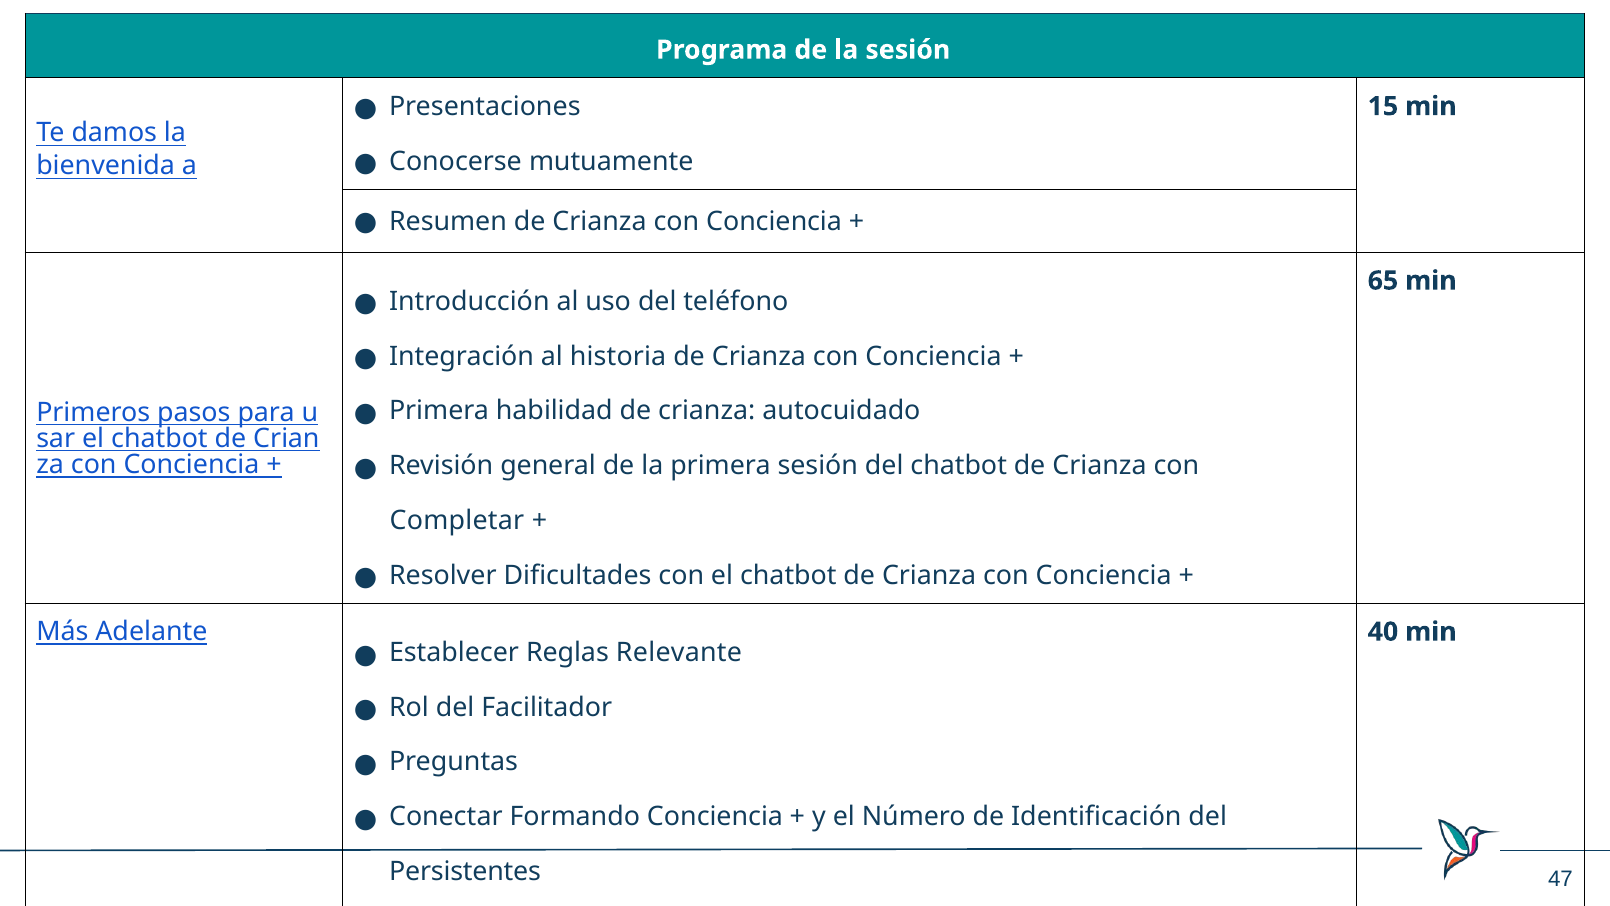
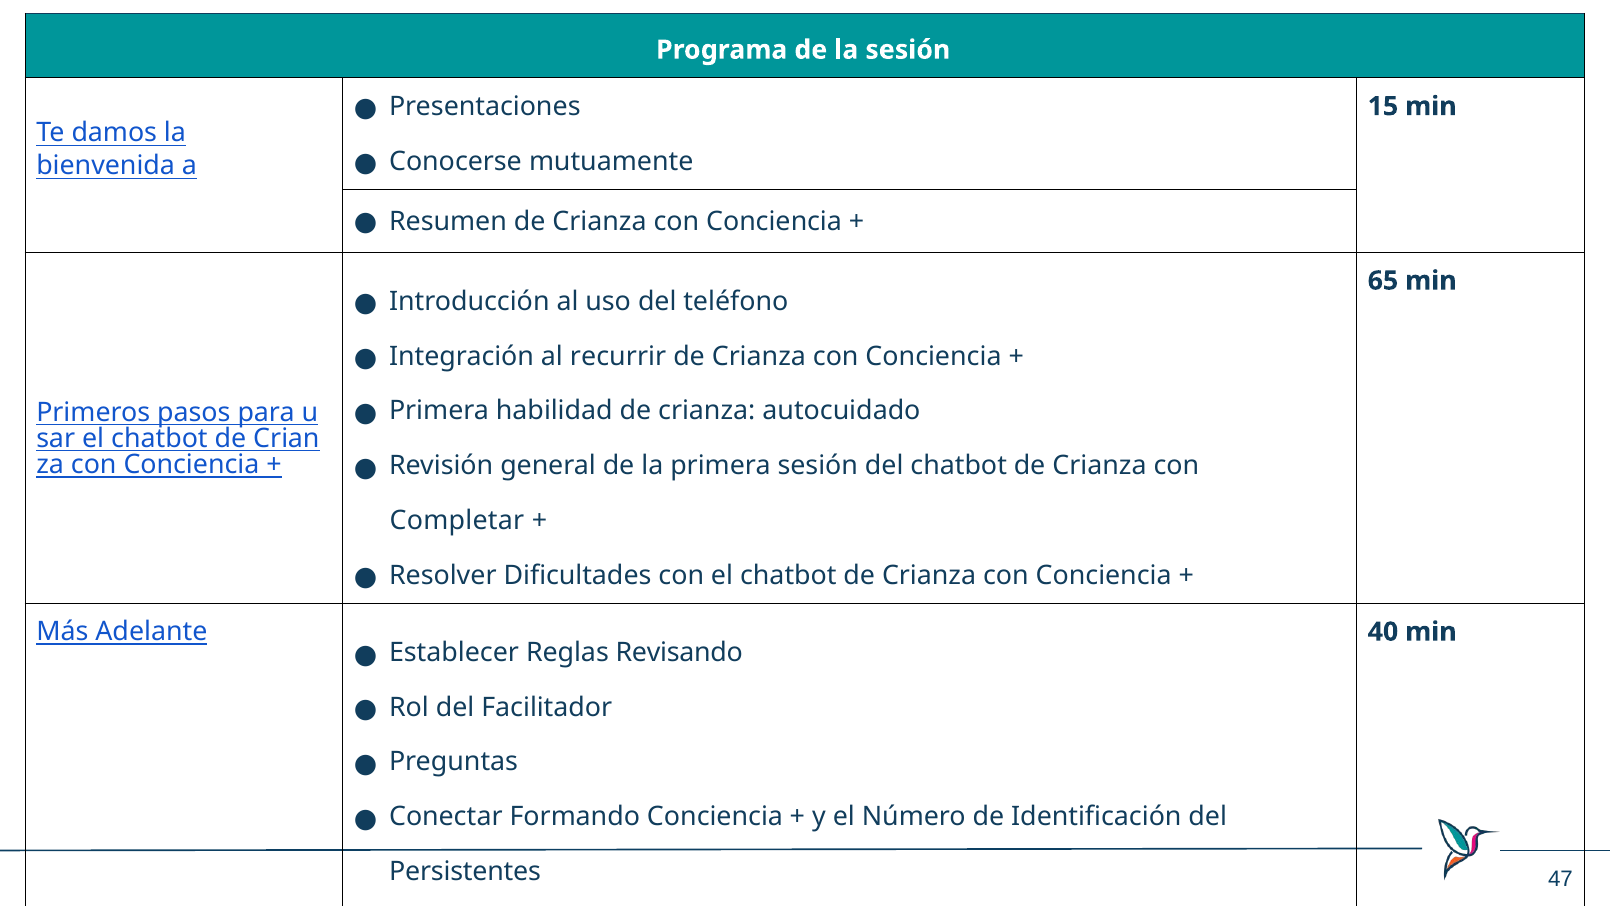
historia: historia -> recurrir
Relevante: Relevante -> Revisando
